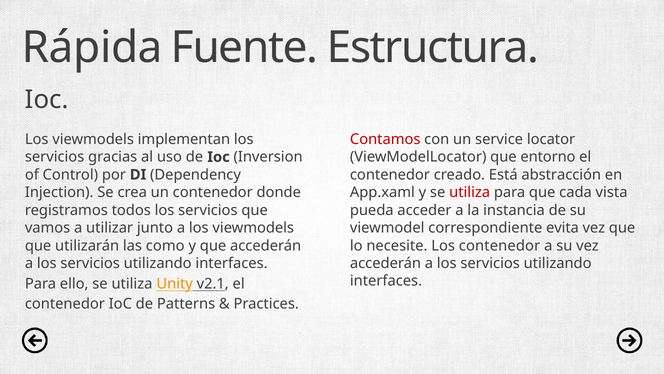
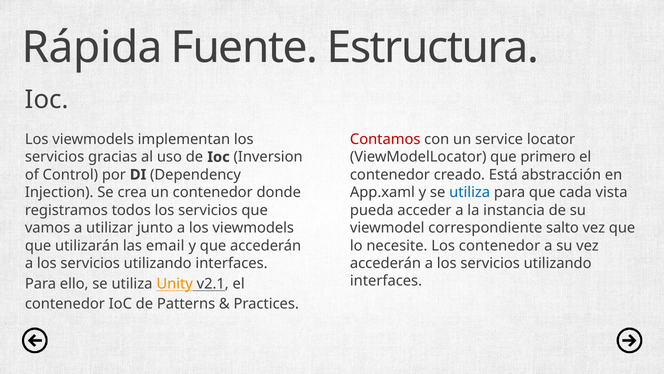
entorno: entorno -> primero
utiliza at (470, 192) colour: red -> blue
evita: evita -> salto
como: como -> email
